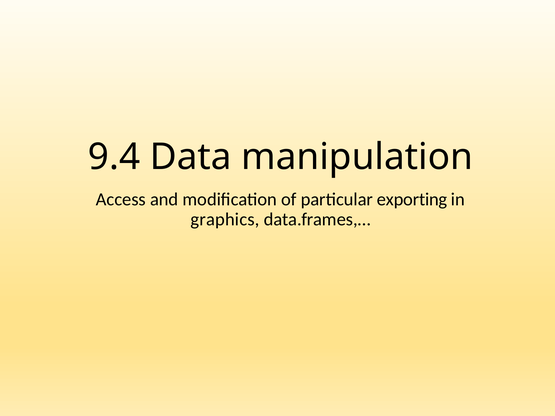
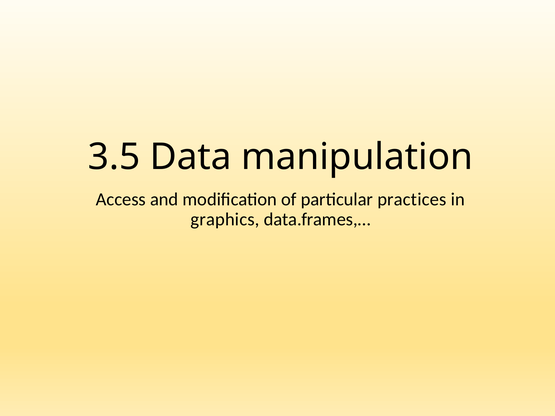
9.4: 9.4 -> 3.5
exporting: exporting -> practices
